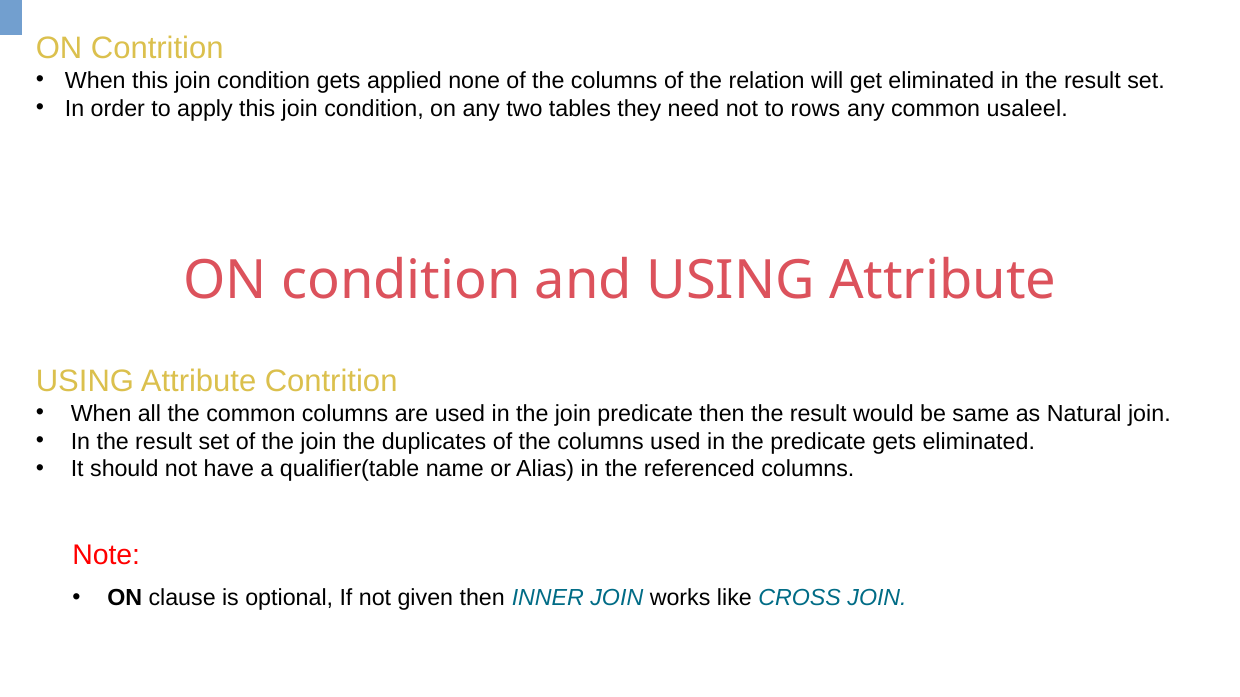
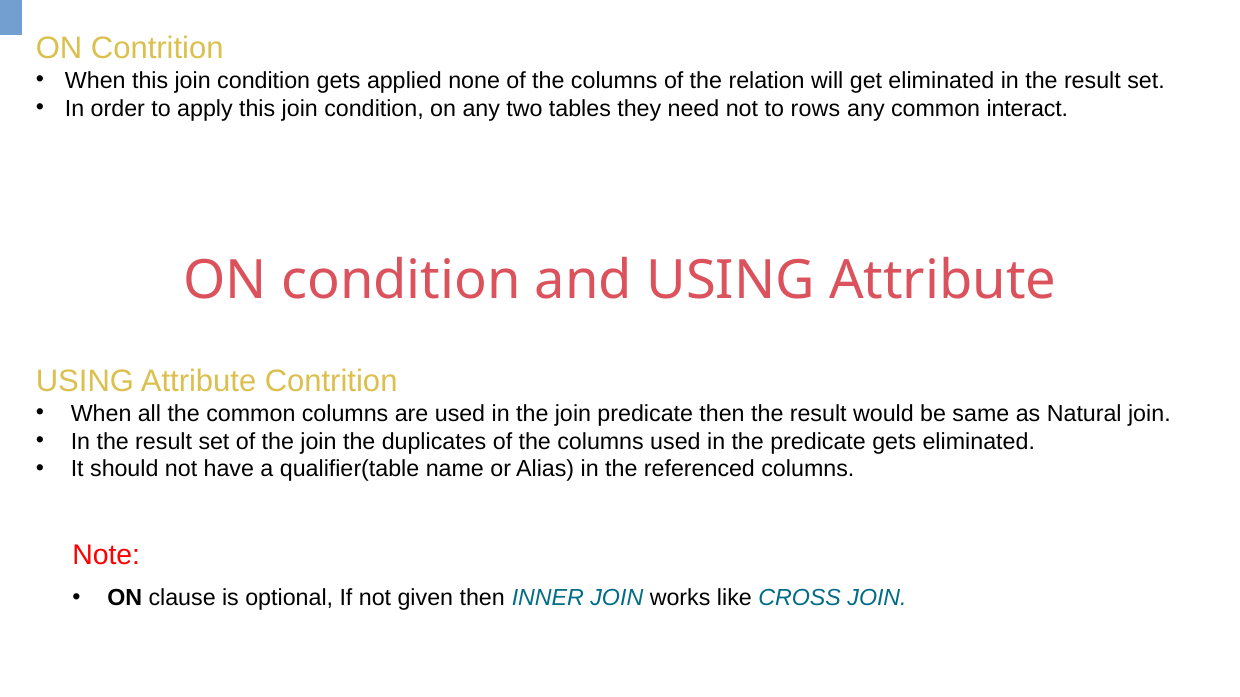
usaleel: usaleel -> interact
